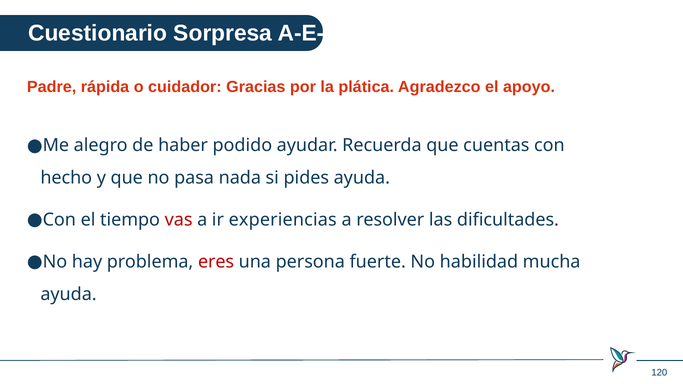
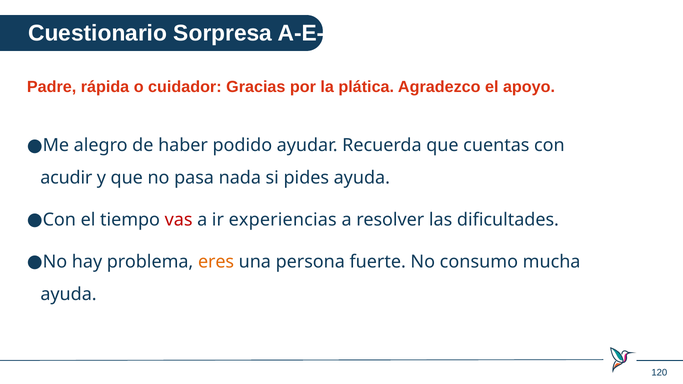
hecho: hecho -> acudir
eres colour: red -> orange
habilidad: habilidad -> consumo
